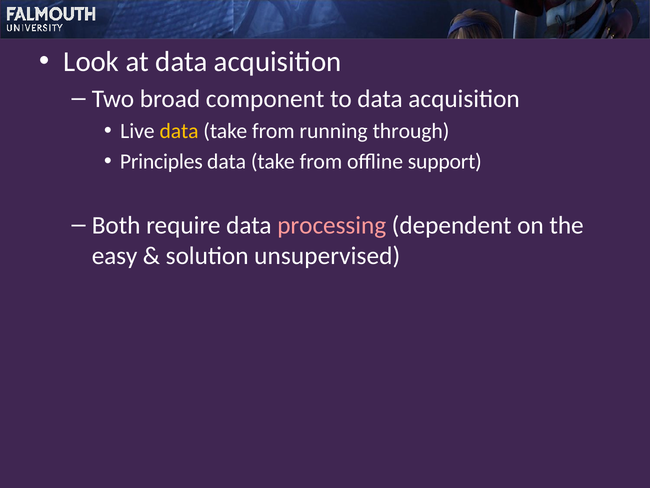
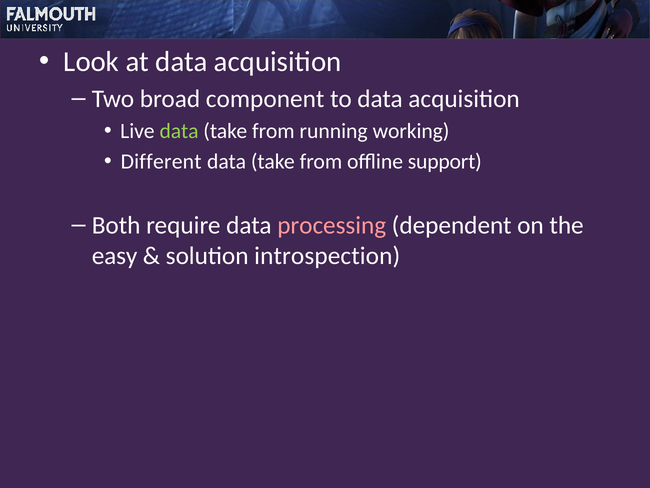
data at (179, 131) colour: yellow -> light green
through: through -> working
Principles: Principles -> Different
unsupervised: unsupervised -> introspection
